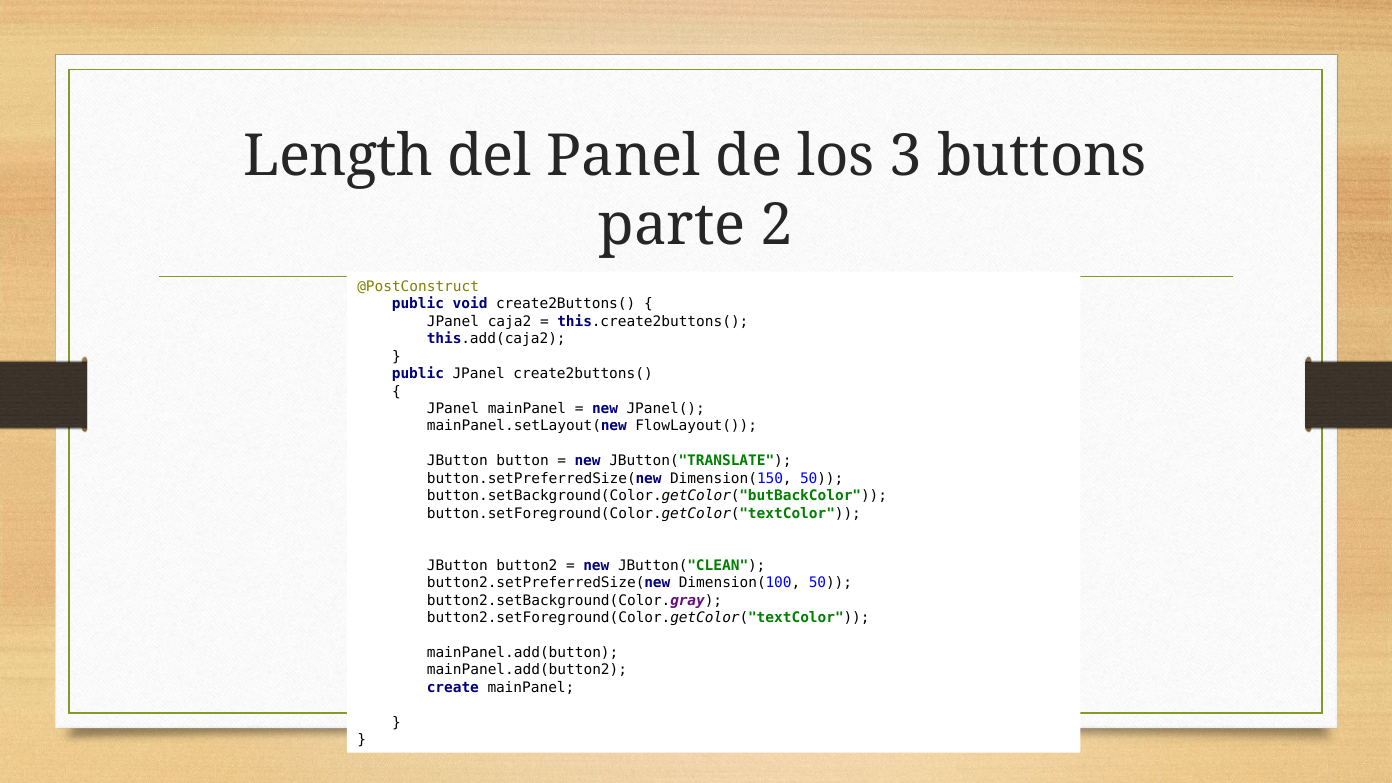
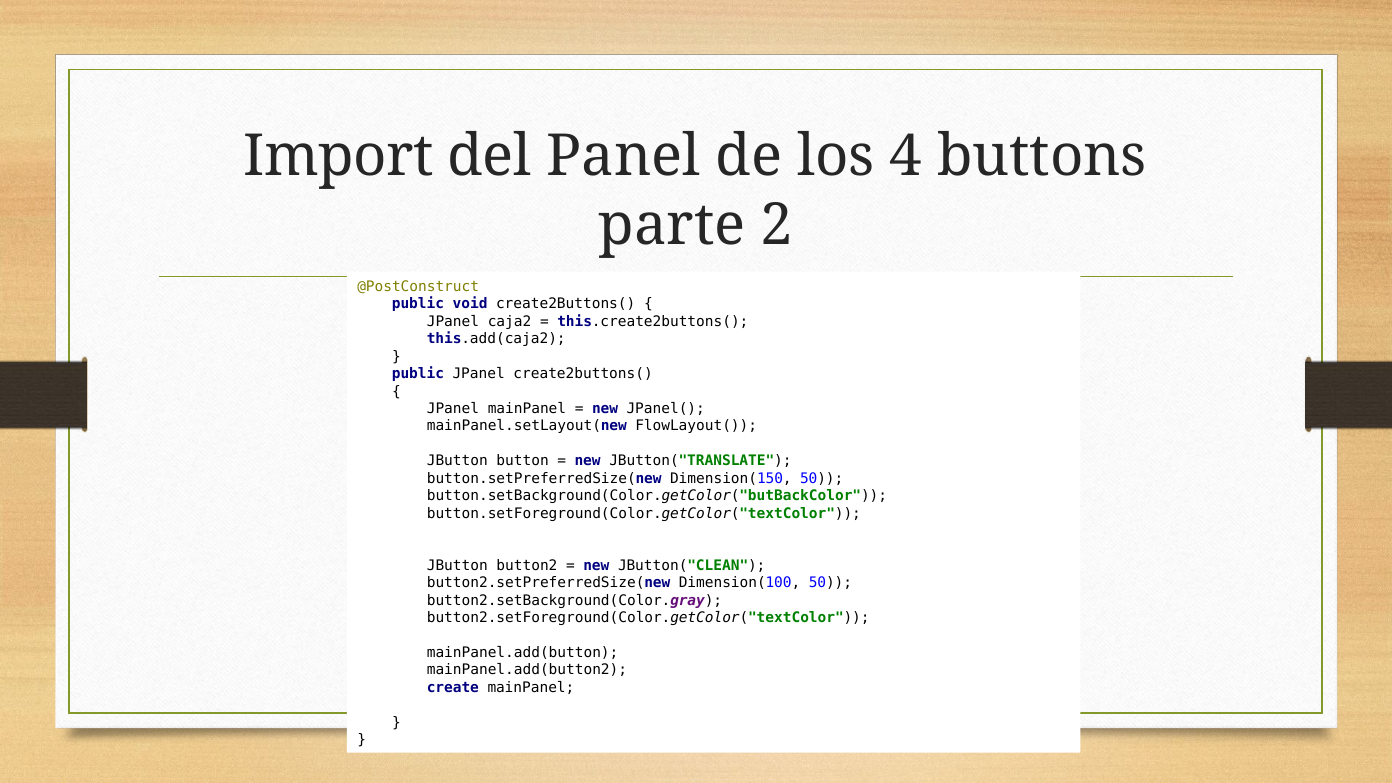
Length: Length -> Import
3: 3 -> 4
